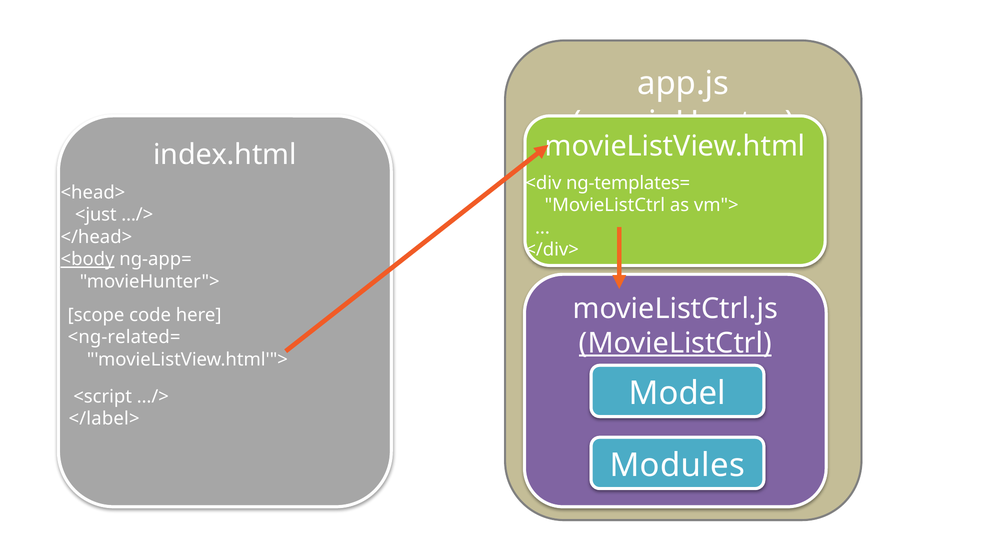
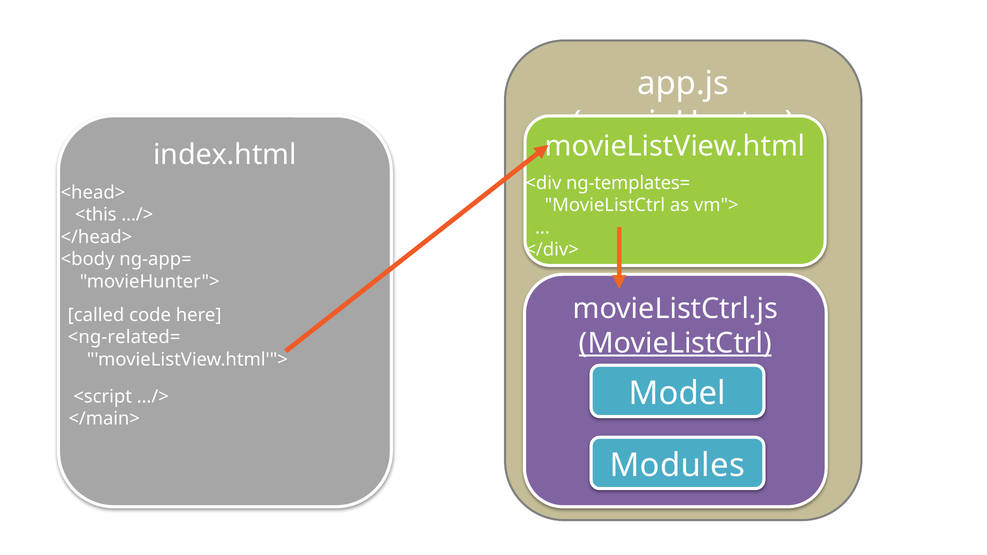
<just: <just -> <this
<body underline: present -> none
scope: scope -> called
</label>: </label> -> </main>
